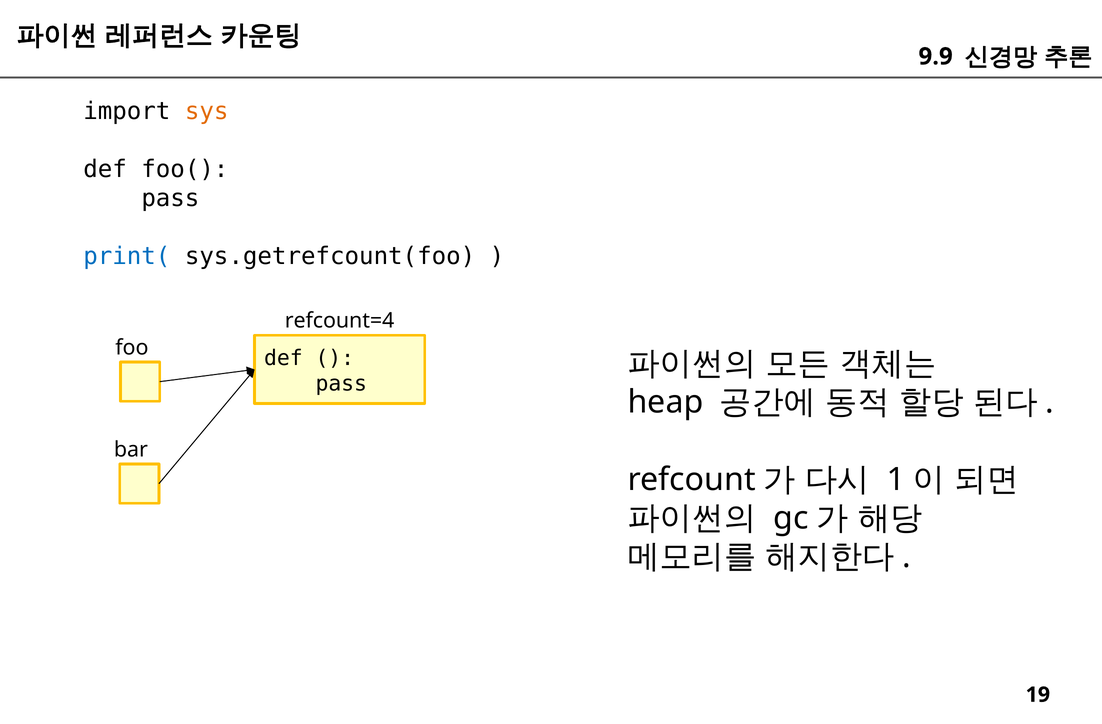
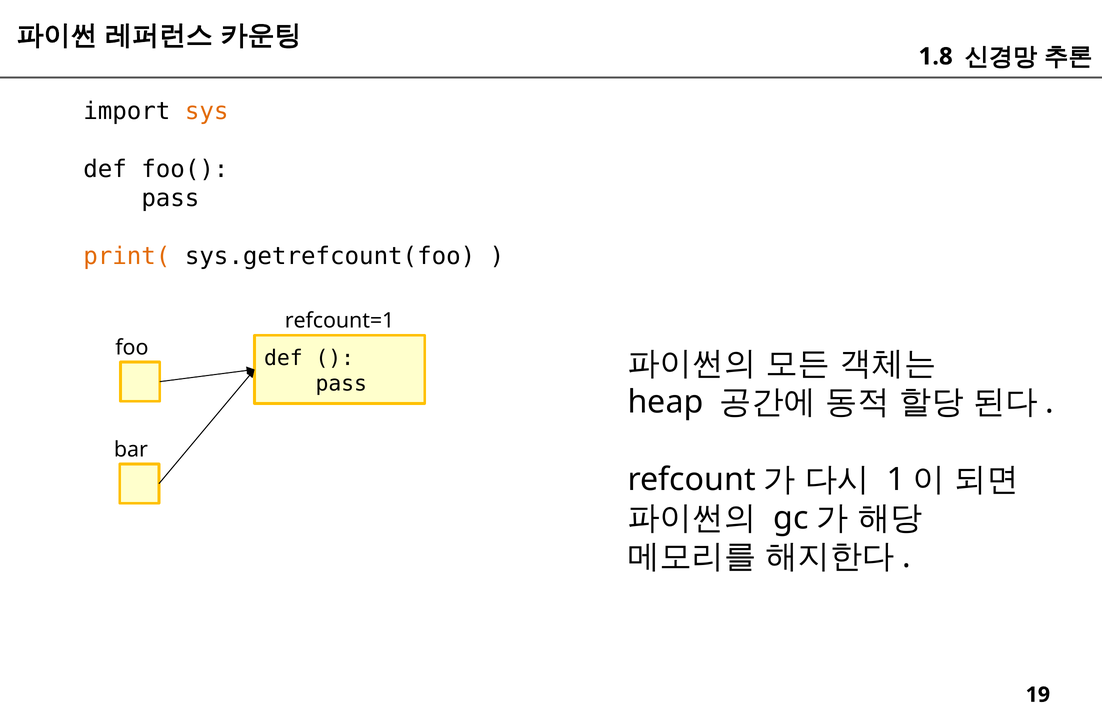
9.9: 9.9 -> 1.8
print( colour: blue -> orange
refcount=4: refcount=4 -> refcount=1
